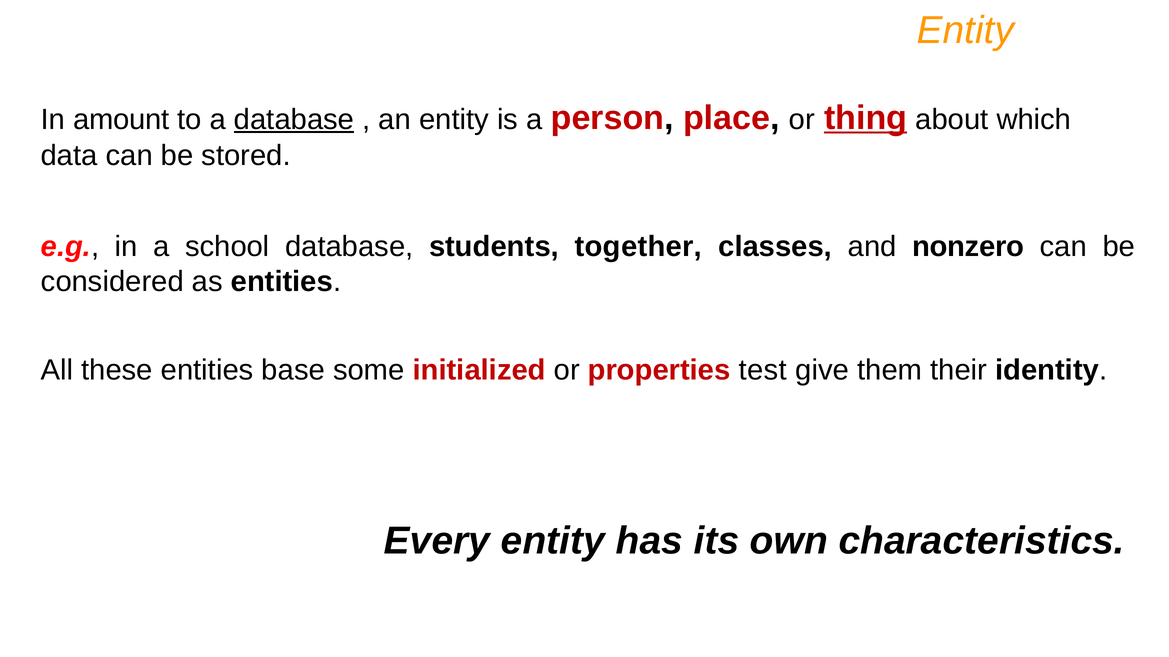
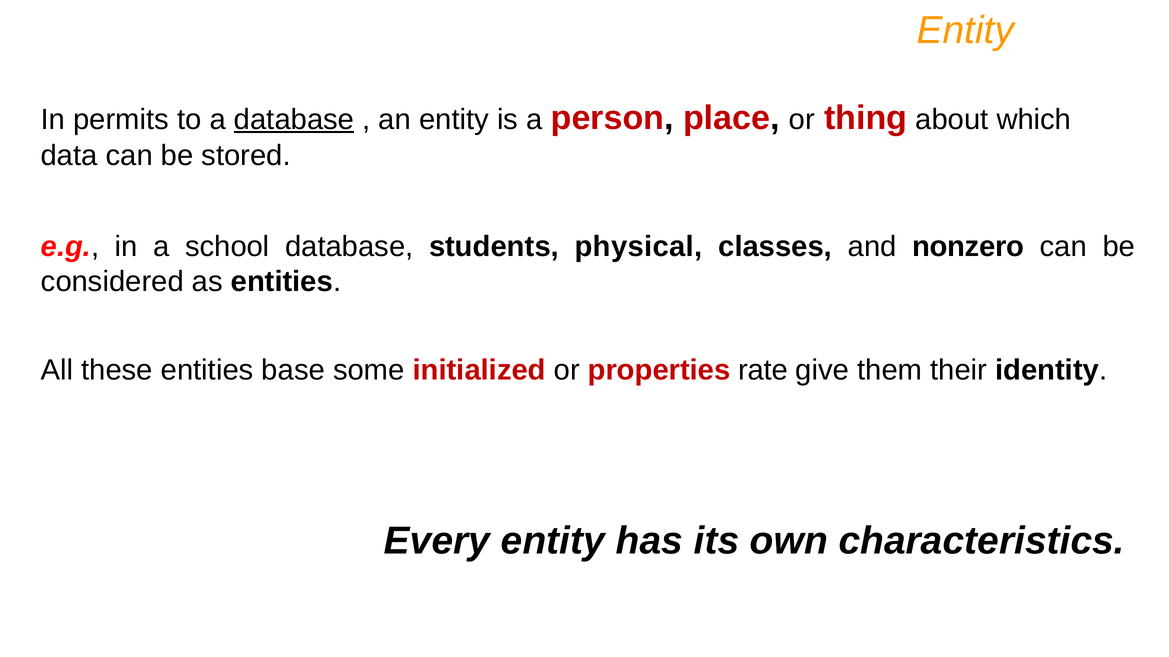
amount: amount -> permits
thing underline: present -> none
together: together -> physical
test: test -> rate
